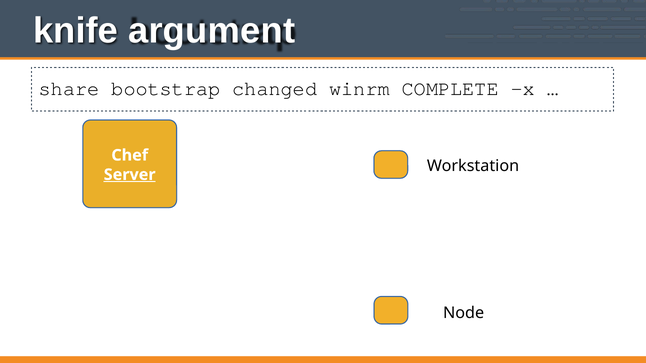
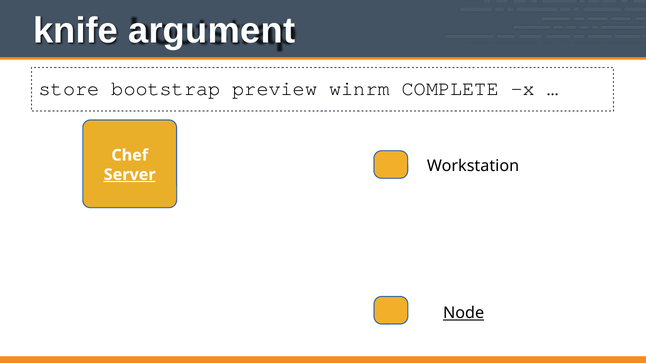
share: share -> store
changed: changed -> preview
Node underline: none -> present
